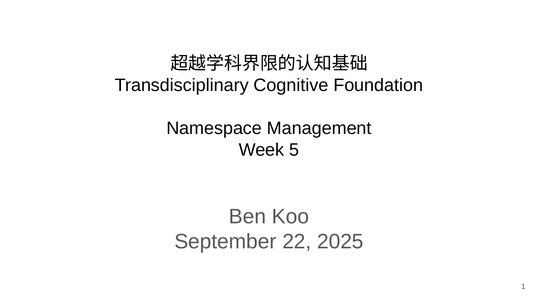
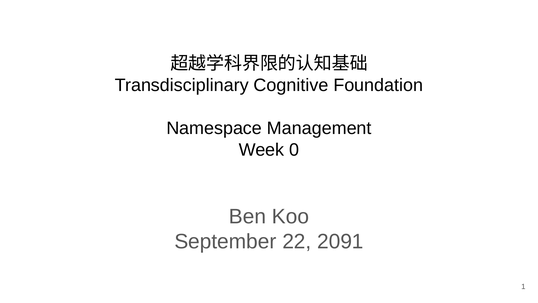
5: 5 -> 0
2025: 2025 -> 2091
